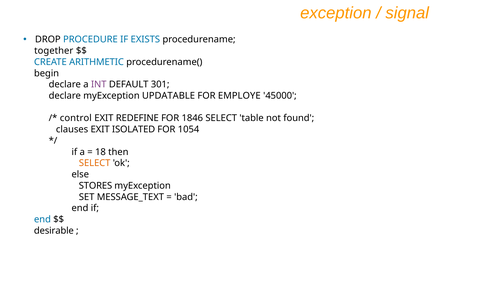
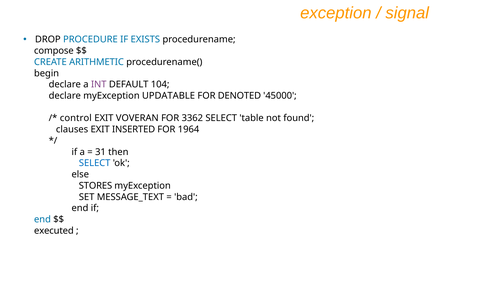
together: together -> compose
301: 301 -> 104
EMPLOYE: EMPLOYE -> DENOTED
REDEFINE: REDEFINE -> VOVERAN
1846: 1846 -> 3362
ISOLATED: ISOLATED -> INSERTED
1054: 1054 -> 1964
18: 18 -> 31
SELECT at (95, 163) colour: orange -> blue
desirable: desirable -> executed
